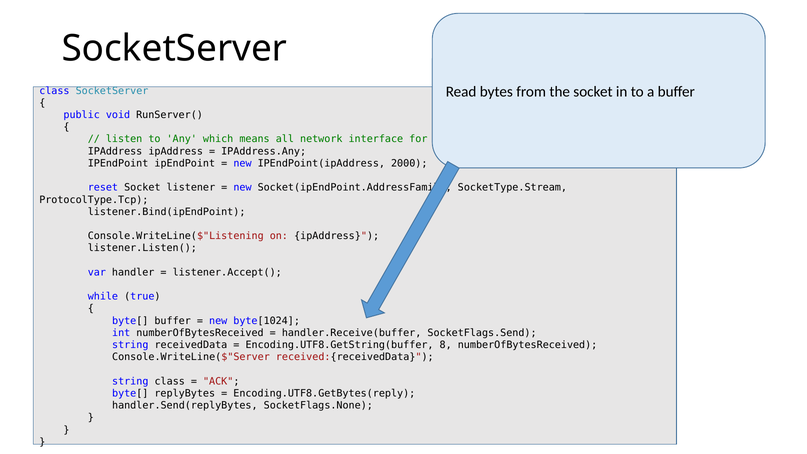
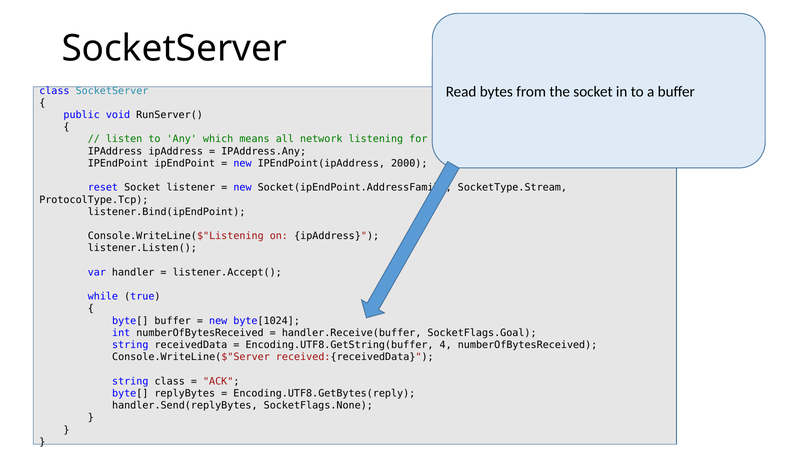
interface: interface -> listening
SocketFlags.Send: SocketFlags.Send -> SocketFlags.Goal
8: 8 -> 4
